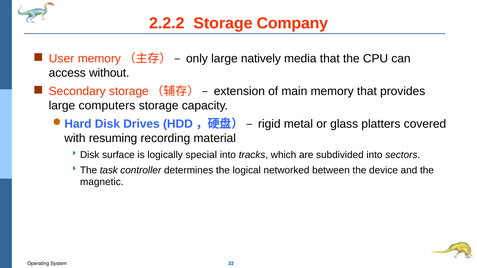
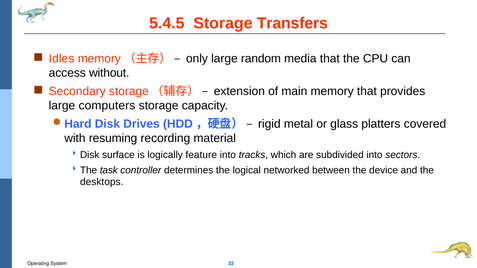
2.2.2: 2.2.2 -> 5.4.5
Company: Company -> Transfers
User: User -> Idles
natively: natively -> random
special: special -> feature
magnetic: magnetic -> desktops
